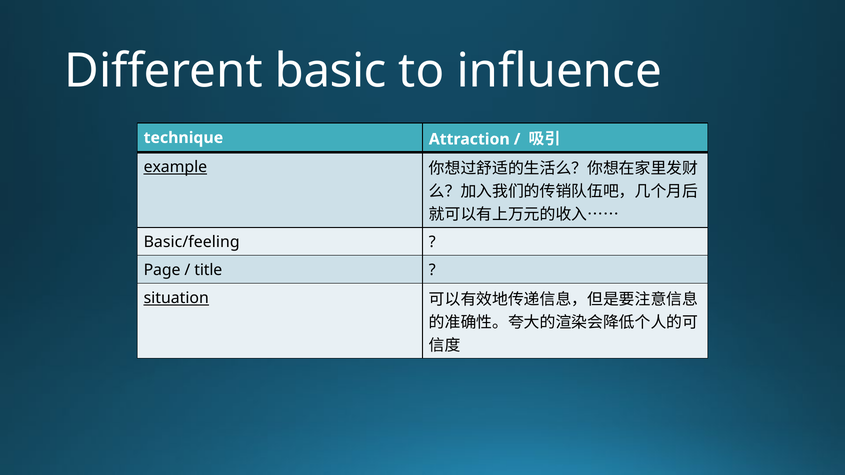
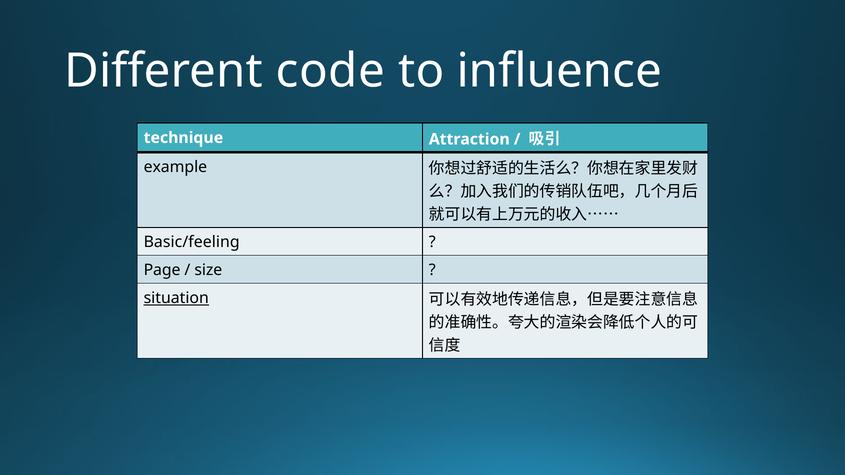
basic: basic -> code
example underline: present -> none
title: title -> size
